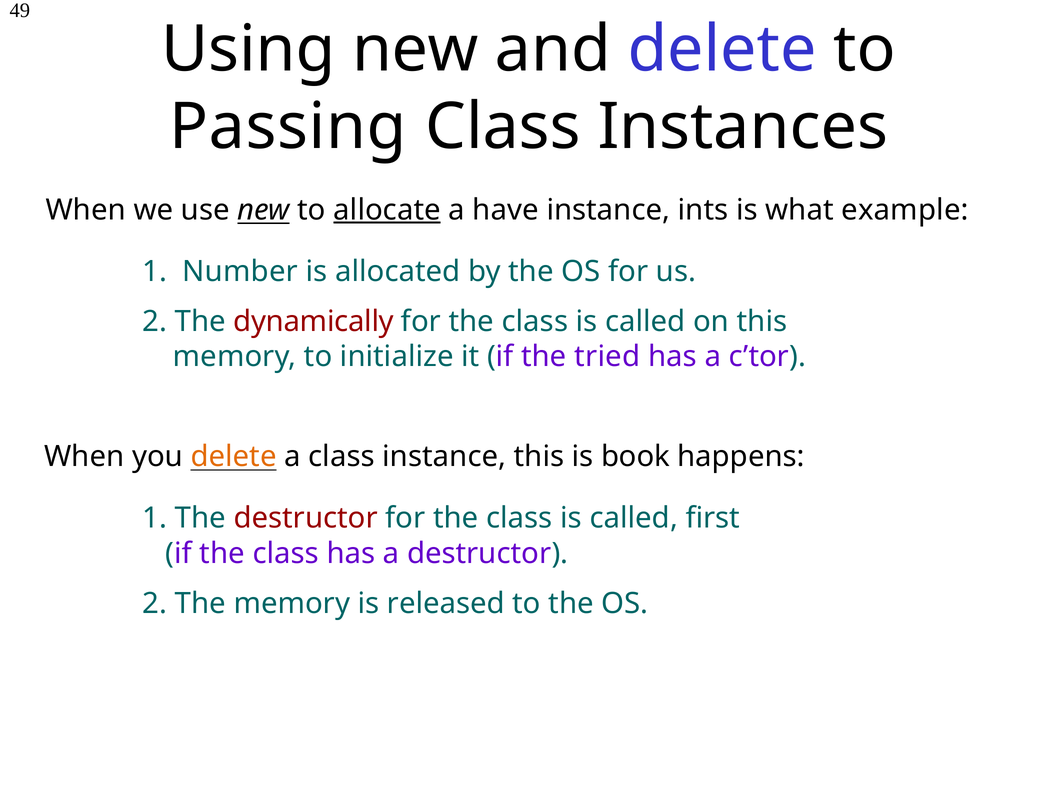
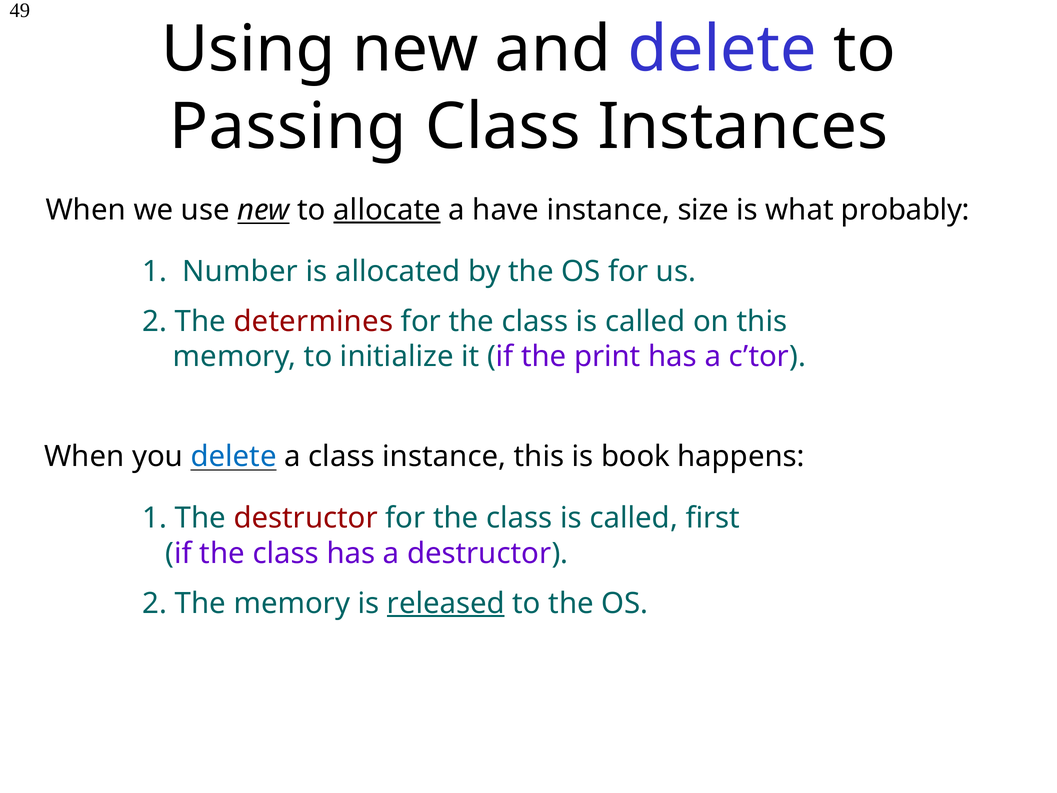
ints: ints -> size
example: example -> probably
dynamically: dynamically -> determines
tried: tried -> print
delete at (234, 457) colour: orange -> blue
released underline: none -> present
